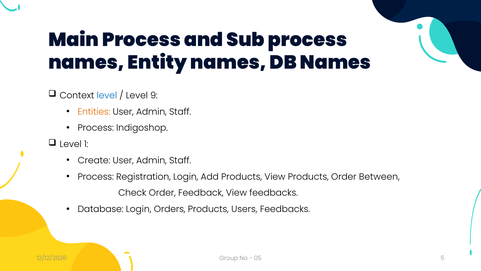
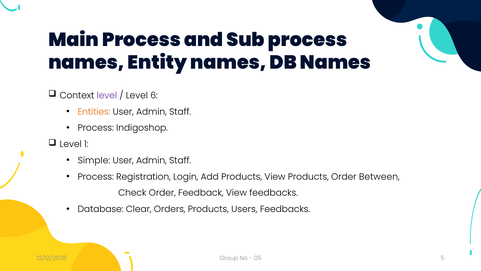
level at (107, 95) colour: blue -> purple
9: 9 -> 6
Create: Create -> Simple
Database Login: Login -> Clear
